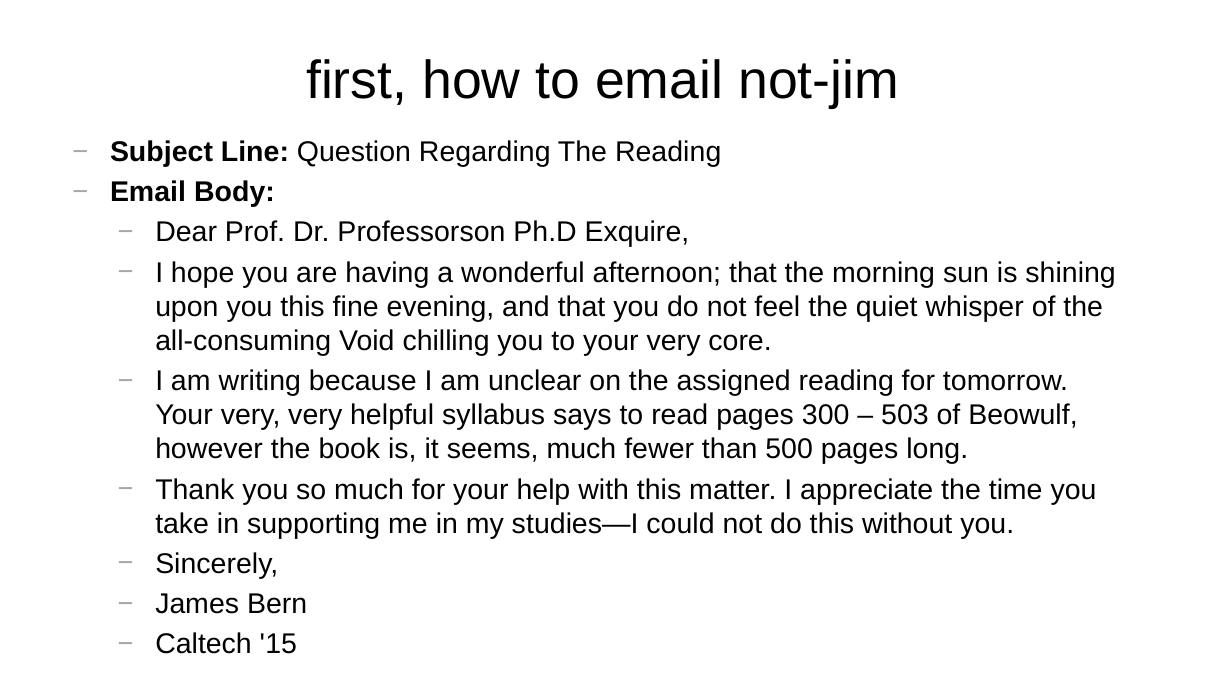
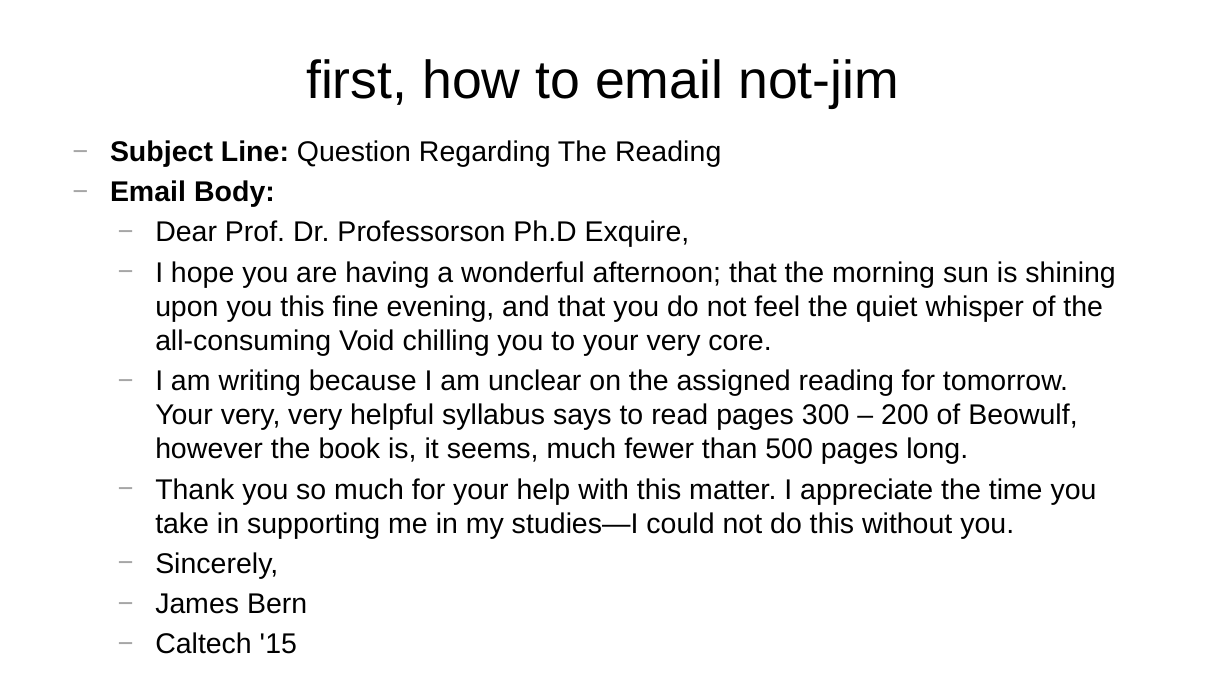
503: 503 -> 200
